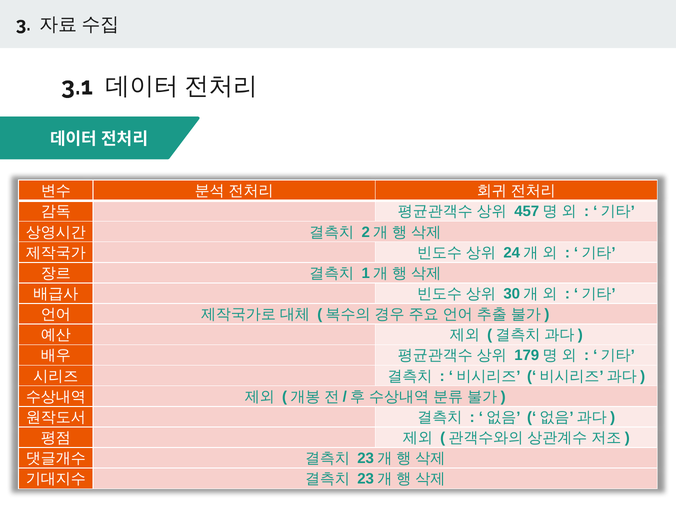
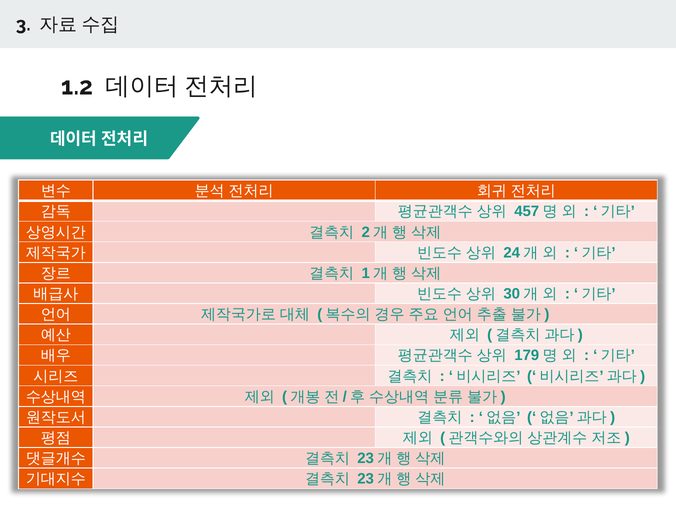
3.1: 3.1 -> 1.2
